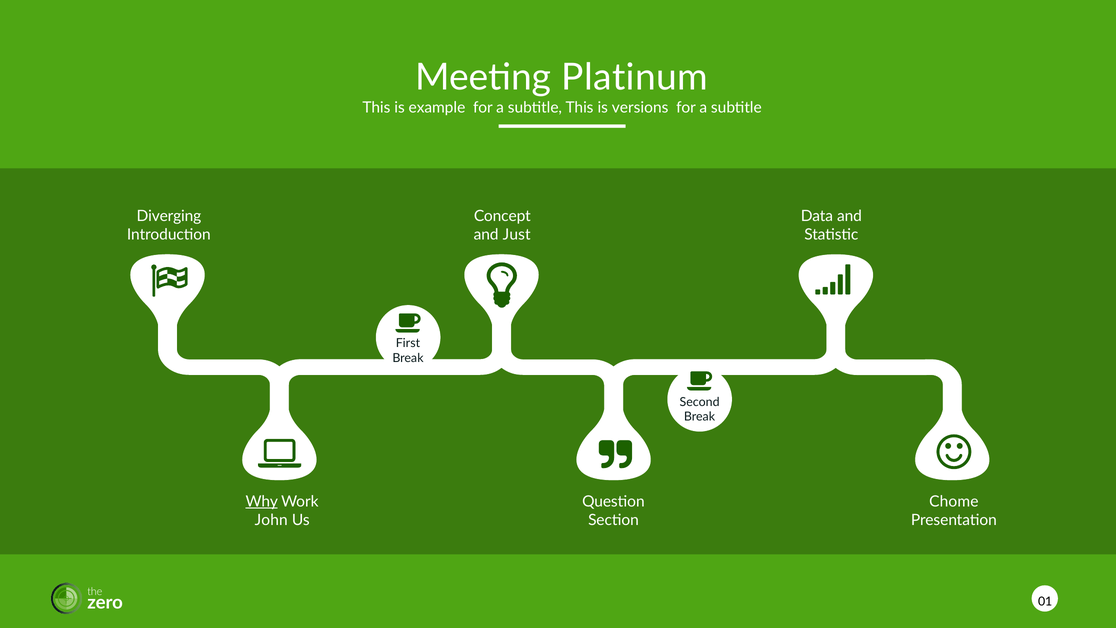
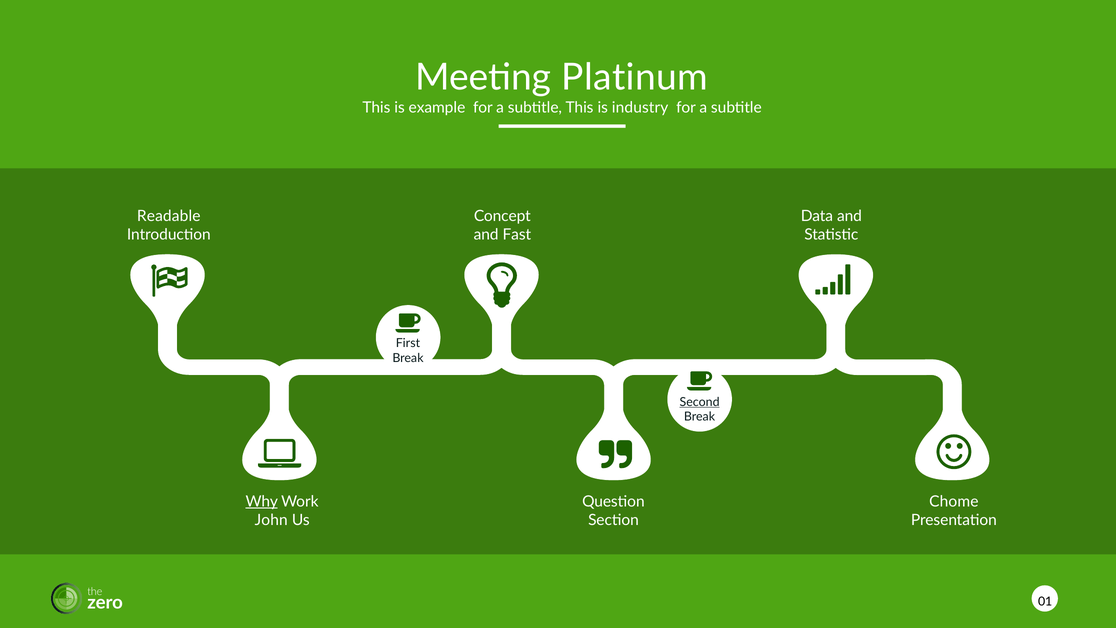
versions: versions -> industry
Diverging: Diverging -> Readable
Just: Just -> Fast
Second underline: none -> present
